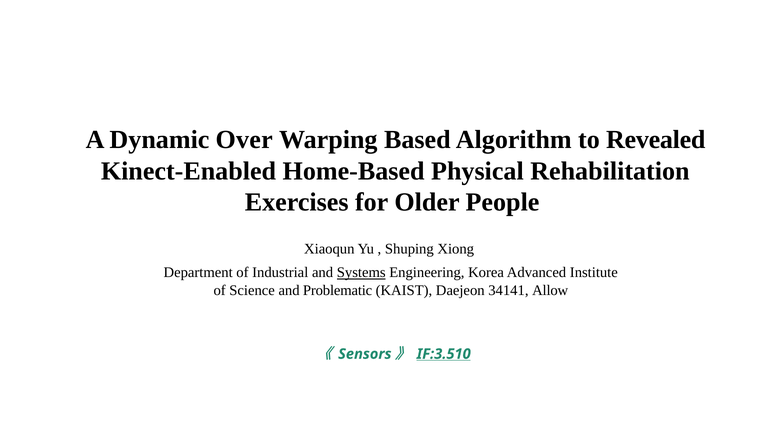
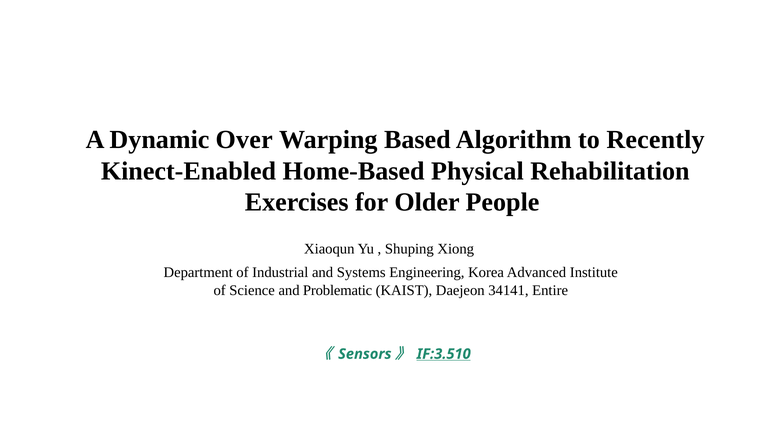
Revealed: Revealed -> Recently
Systems underline: present -> none
Allow: Allow -> Entire
